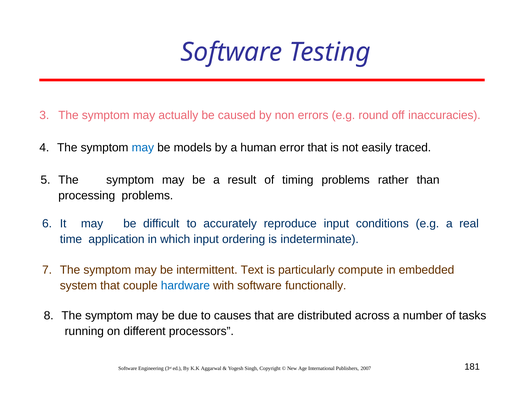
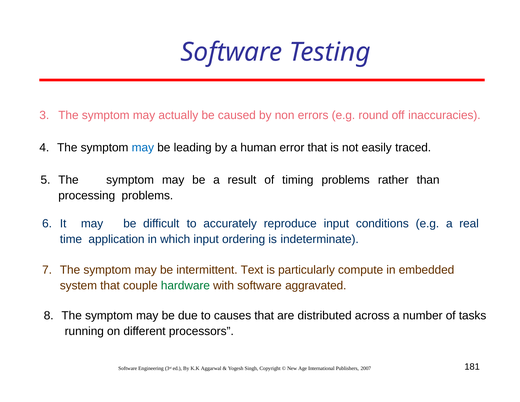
models: models -> leading
hardware colour: blue -> green
functionally: functionally -> aggravated
